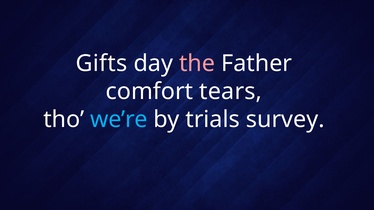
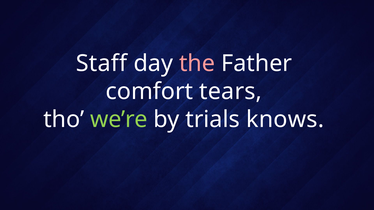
Gifts: Gifts -> Staff
we’re colour: light blue -> light green
survey: survey -> knows
